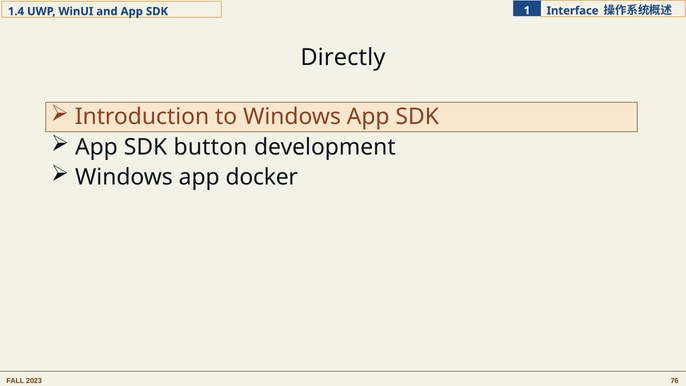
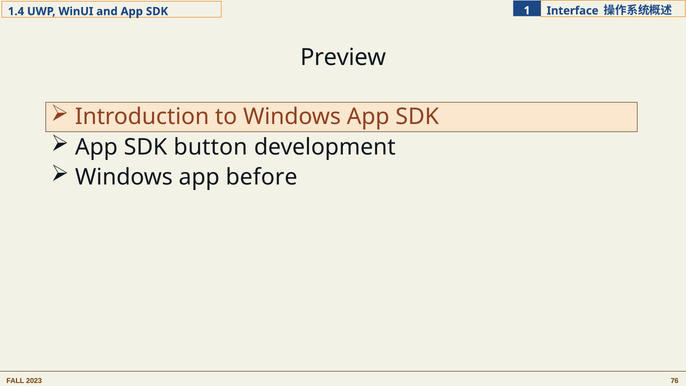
Directly: Directly -> Preview
docker: docker -> before
